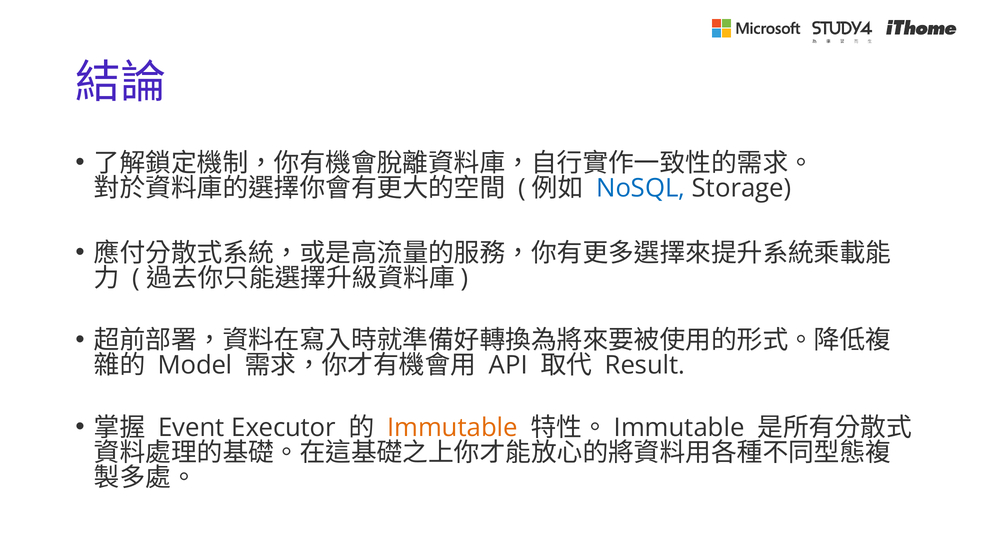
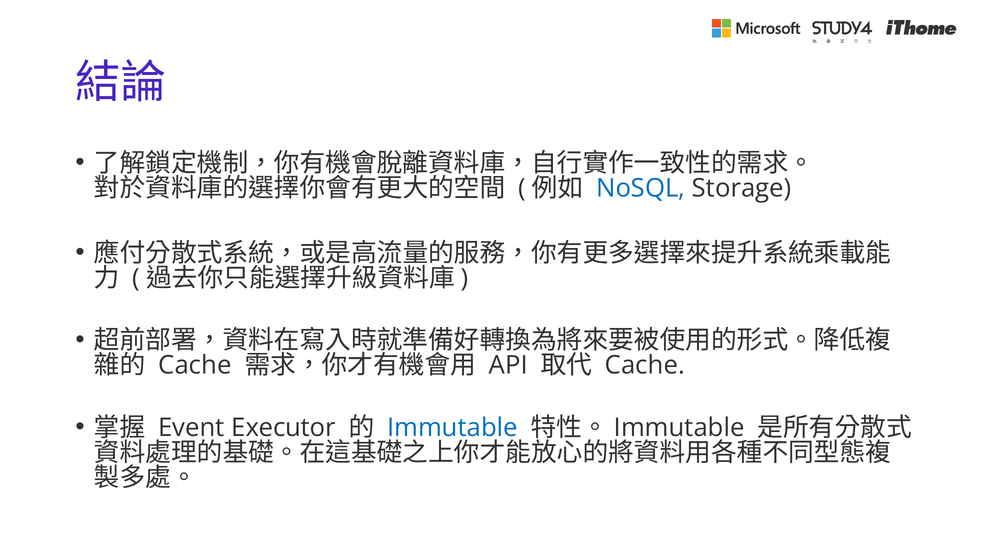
Model at (195, 366): Model -> Cache
Result at (645, 366): Result -> Cache
Immutable colour: orange -> blue
